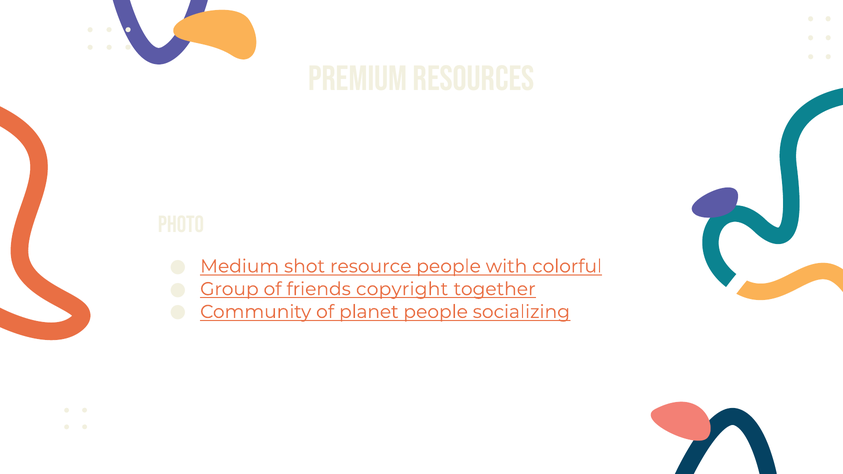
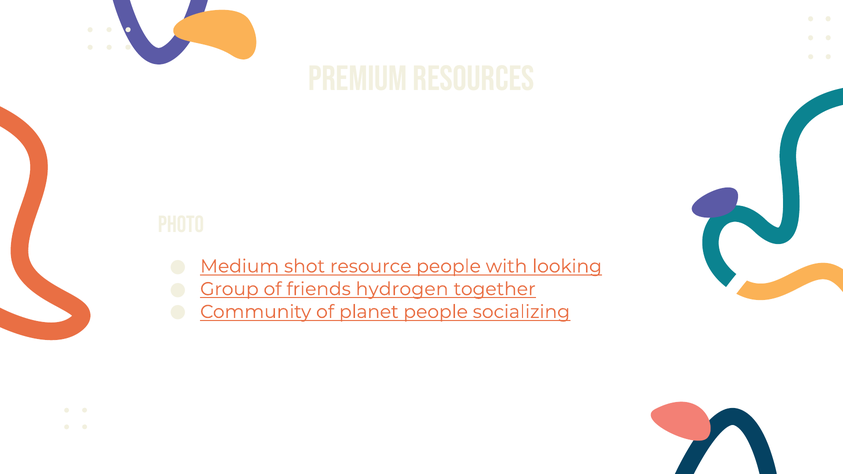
colorful: colorful -> looking
copyright: copyright -> hydrogen
